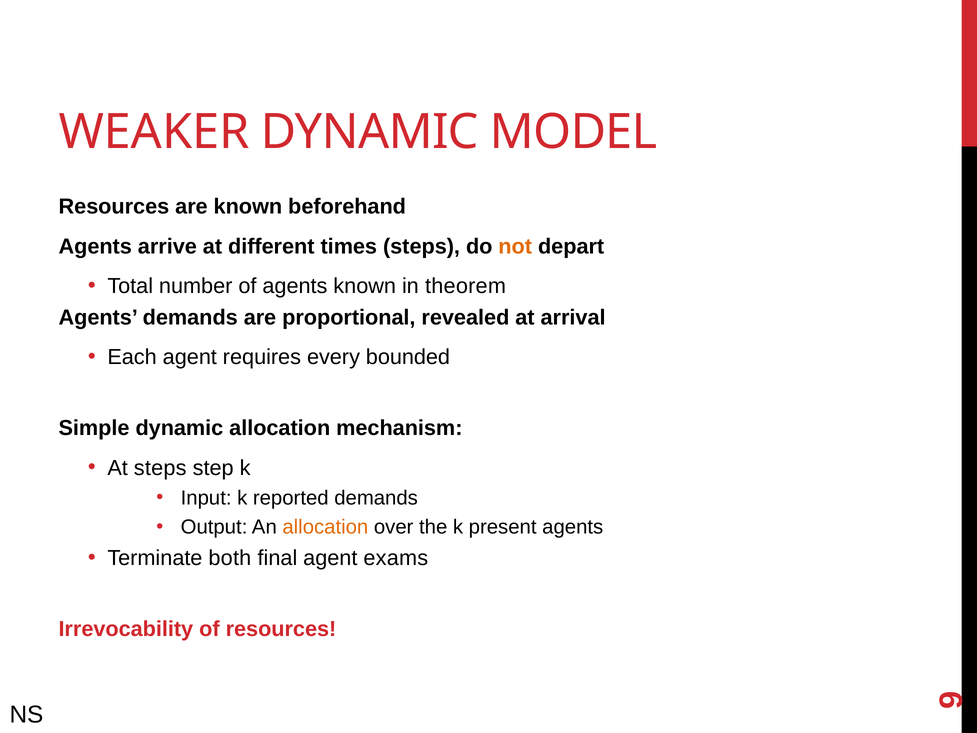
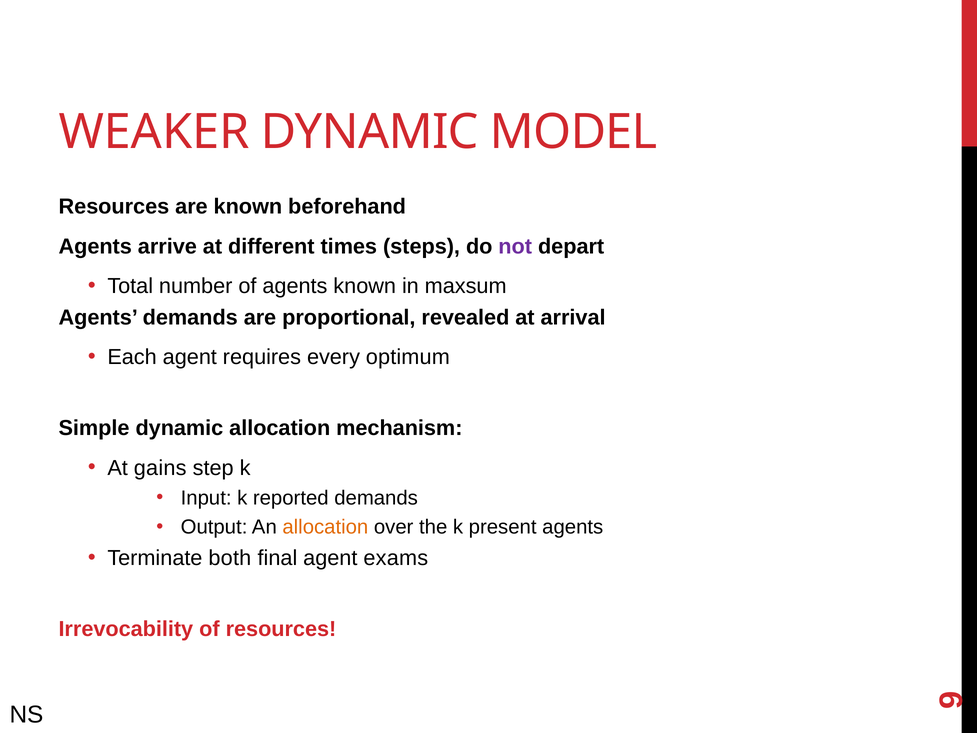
not colour: orange -> purple
theorem: theorem -> maxsum
bounded: bounded -> optimum
At steps: steps -> gains
